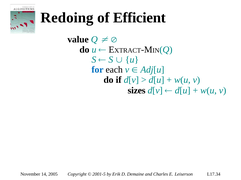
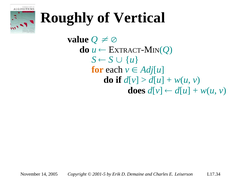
Redoing: Redoing -> Roughly
Efficient: Efficient -> Vertical
for colour: blue -> orange
sizes: sizes -> does
